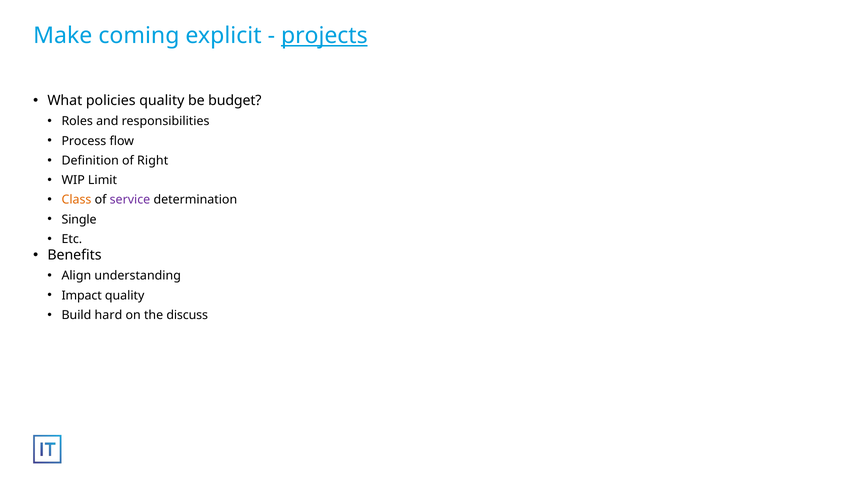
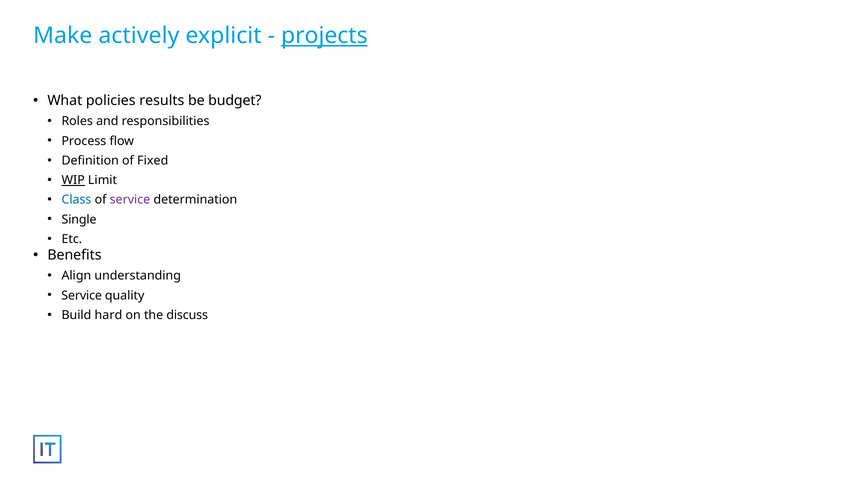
coming: coming -> actively
policies quality: quality -> results
Right: Right -> Fixed
WIP underline: none -> present
Class colour: orange -> blue
Impact at (82, 296): Impact -> Service
